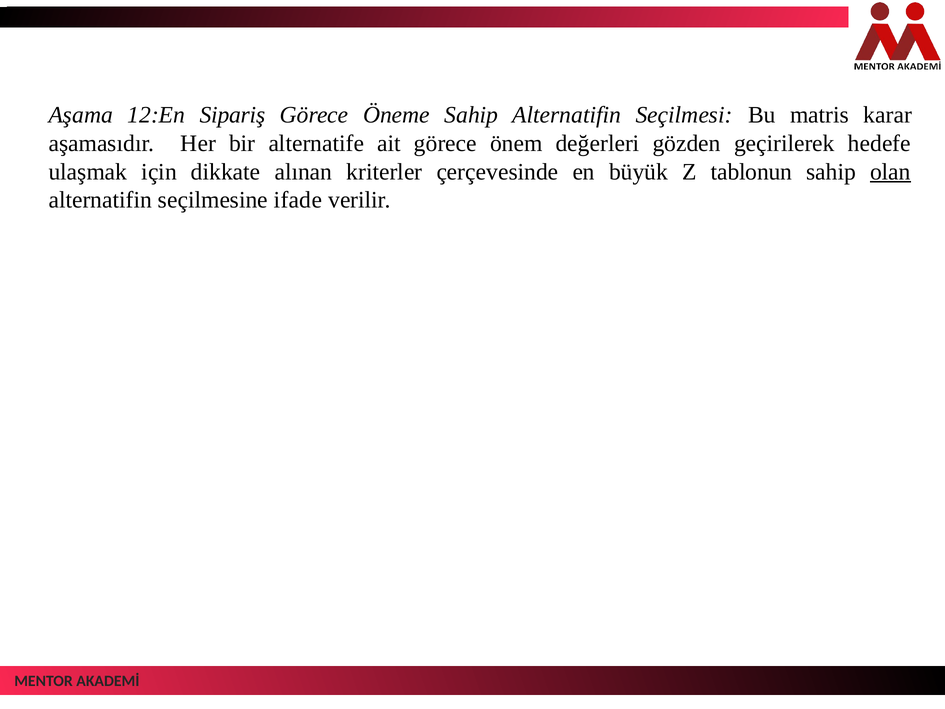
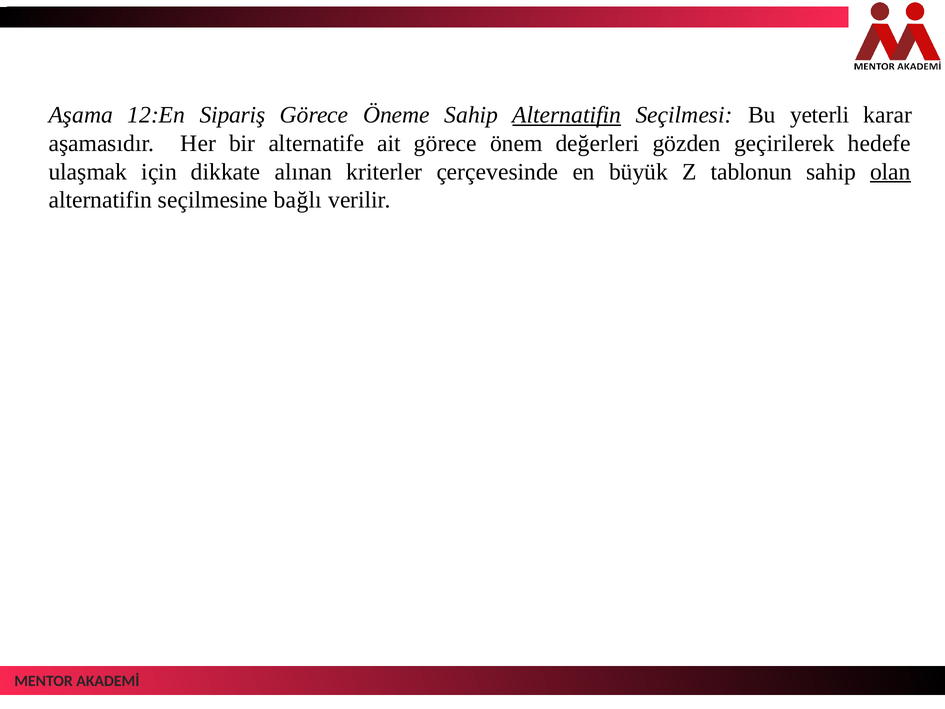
Alternatifin at (567, 115) underline: none -> present
matris: matris -> yeterli
ifade: ifade -> bağlı
